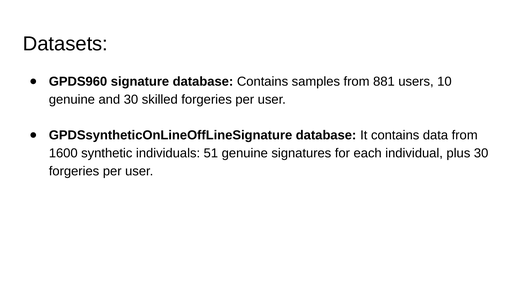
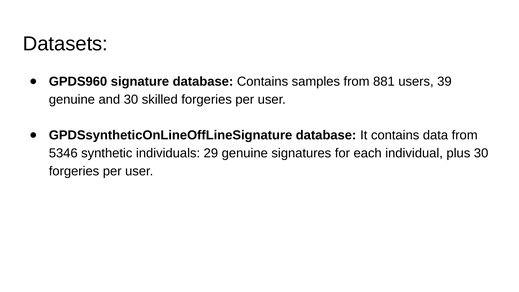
10: 10 -> 39
1600: 1600 -> 5346
51: 51 -> 29
